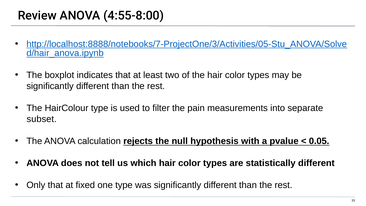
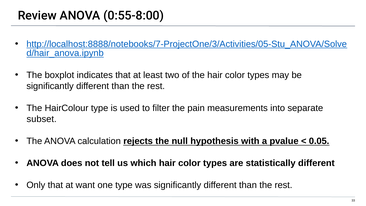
4:55-8:00: 4:55-8:00 -> 0:55-8:00
fixed: fixed -> want
